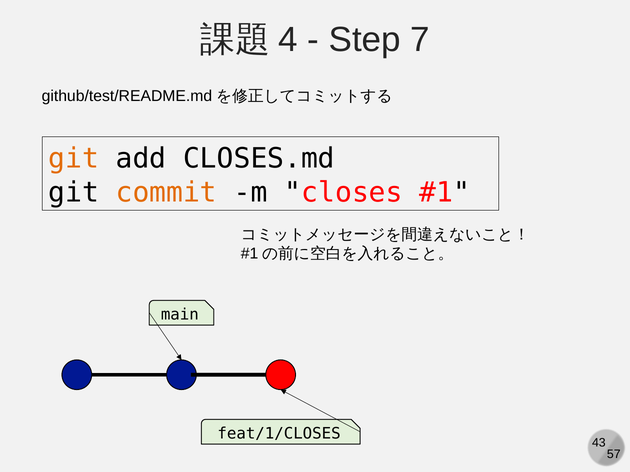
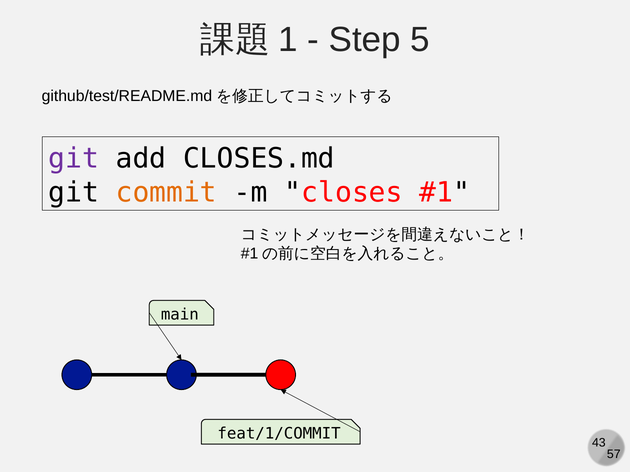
4: 4 -> 1
7: 7 -> 5
git at (74, 159) colour: orange -> purple
feat/1/CLOSES: feat/1/CLOSES -> feat/1/COMMIT
